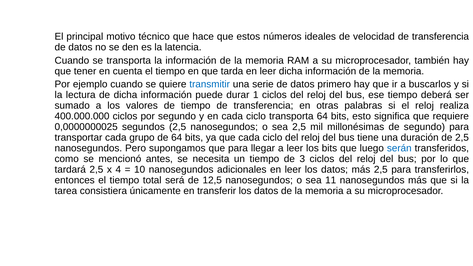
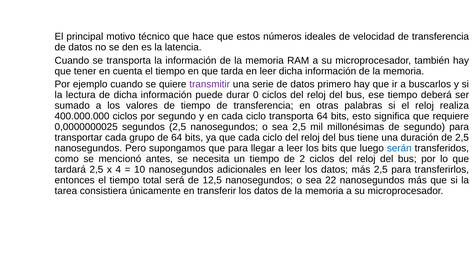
transmitir colour: blue -> purple
1: 1 -> 0
3: 3 -> 2
11: 11 -> 22
